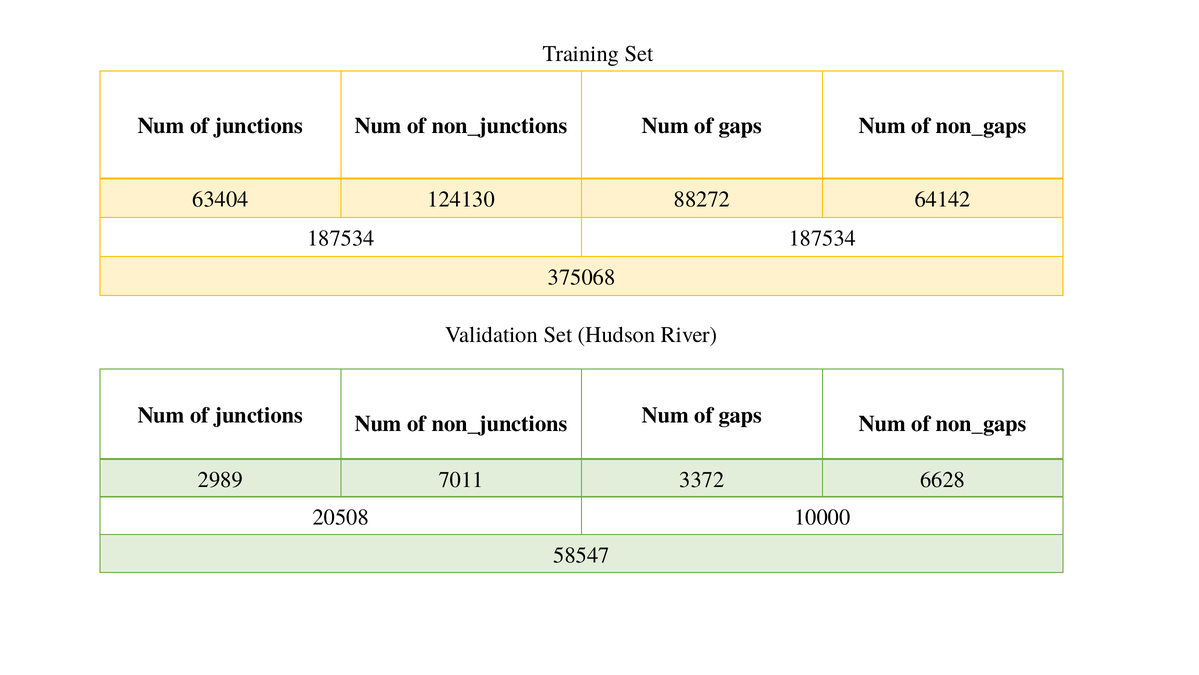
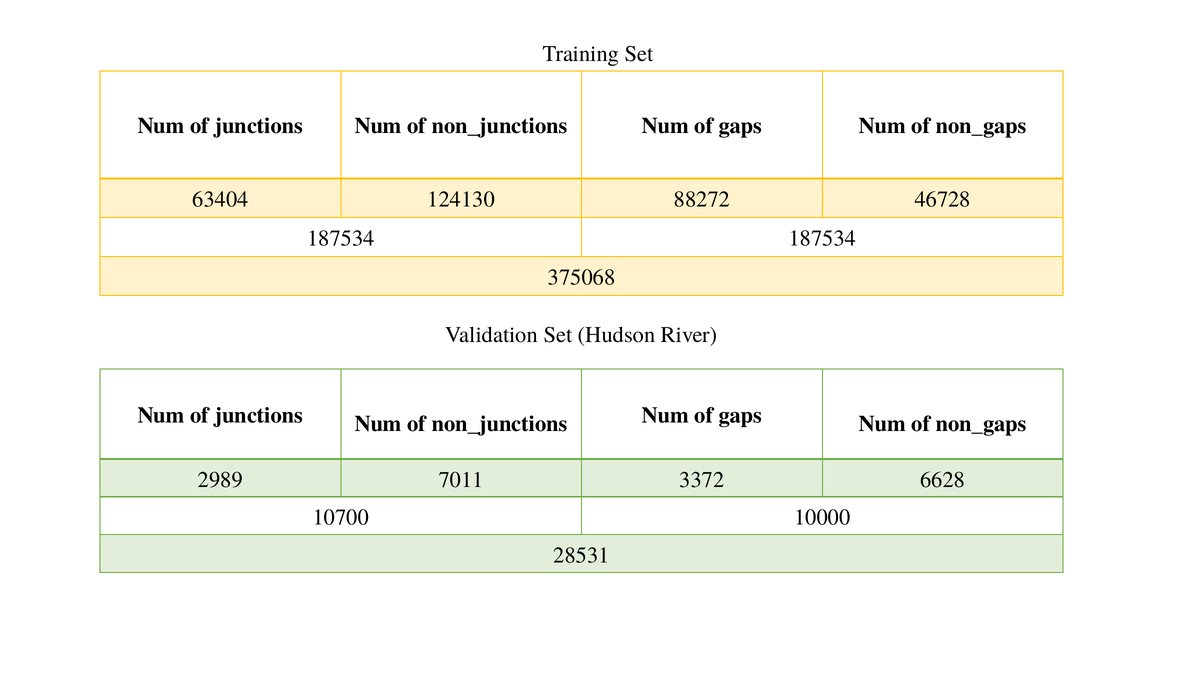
64142: 64142 -> 46728
20508: 20508 -> 10700
58547: 58547 -> 28531
